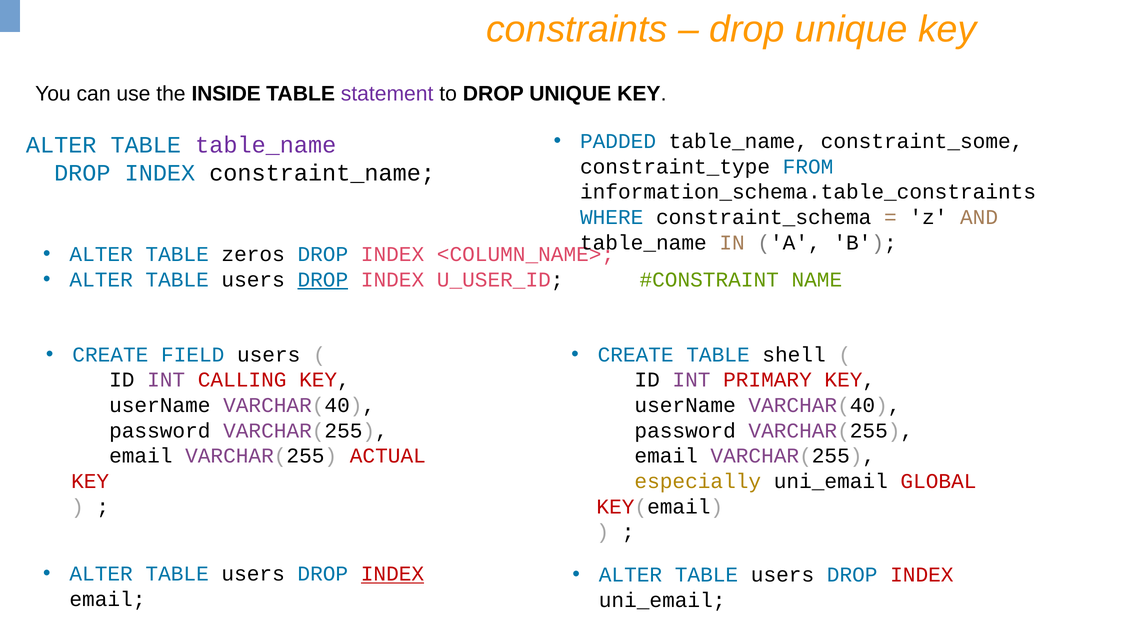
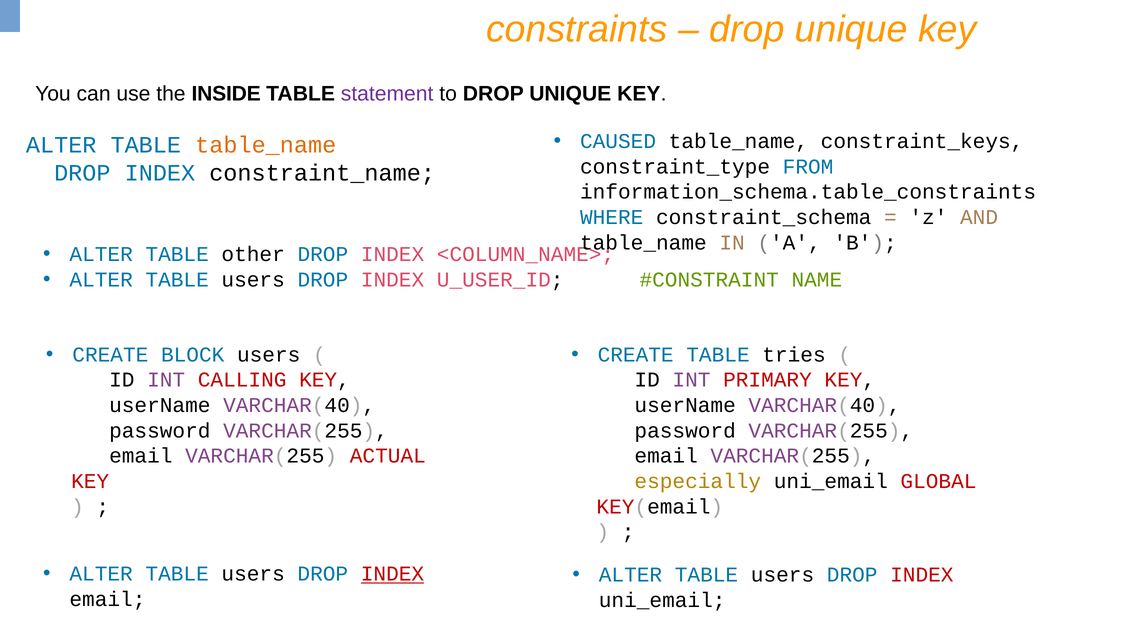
PADDED: PADDED -> CAUSED
constraint_some: constraint_some -> constraint_keys
table_name at (266, 145) colour: purple -> orange
zeros: zeros -> other
DROP at (323, 280) underline: present -> none
FIELD: FIELD -> BLOCK
shell: shell -> tries
